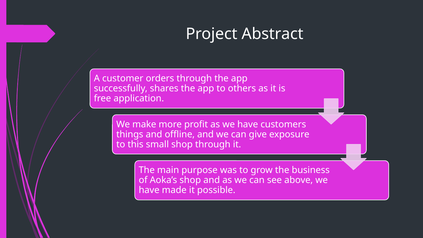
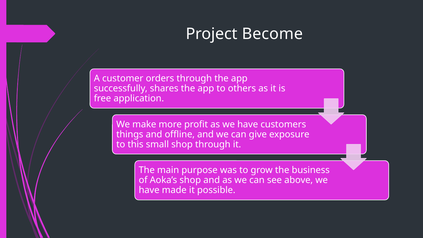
Abstract: Abstract -> Become
